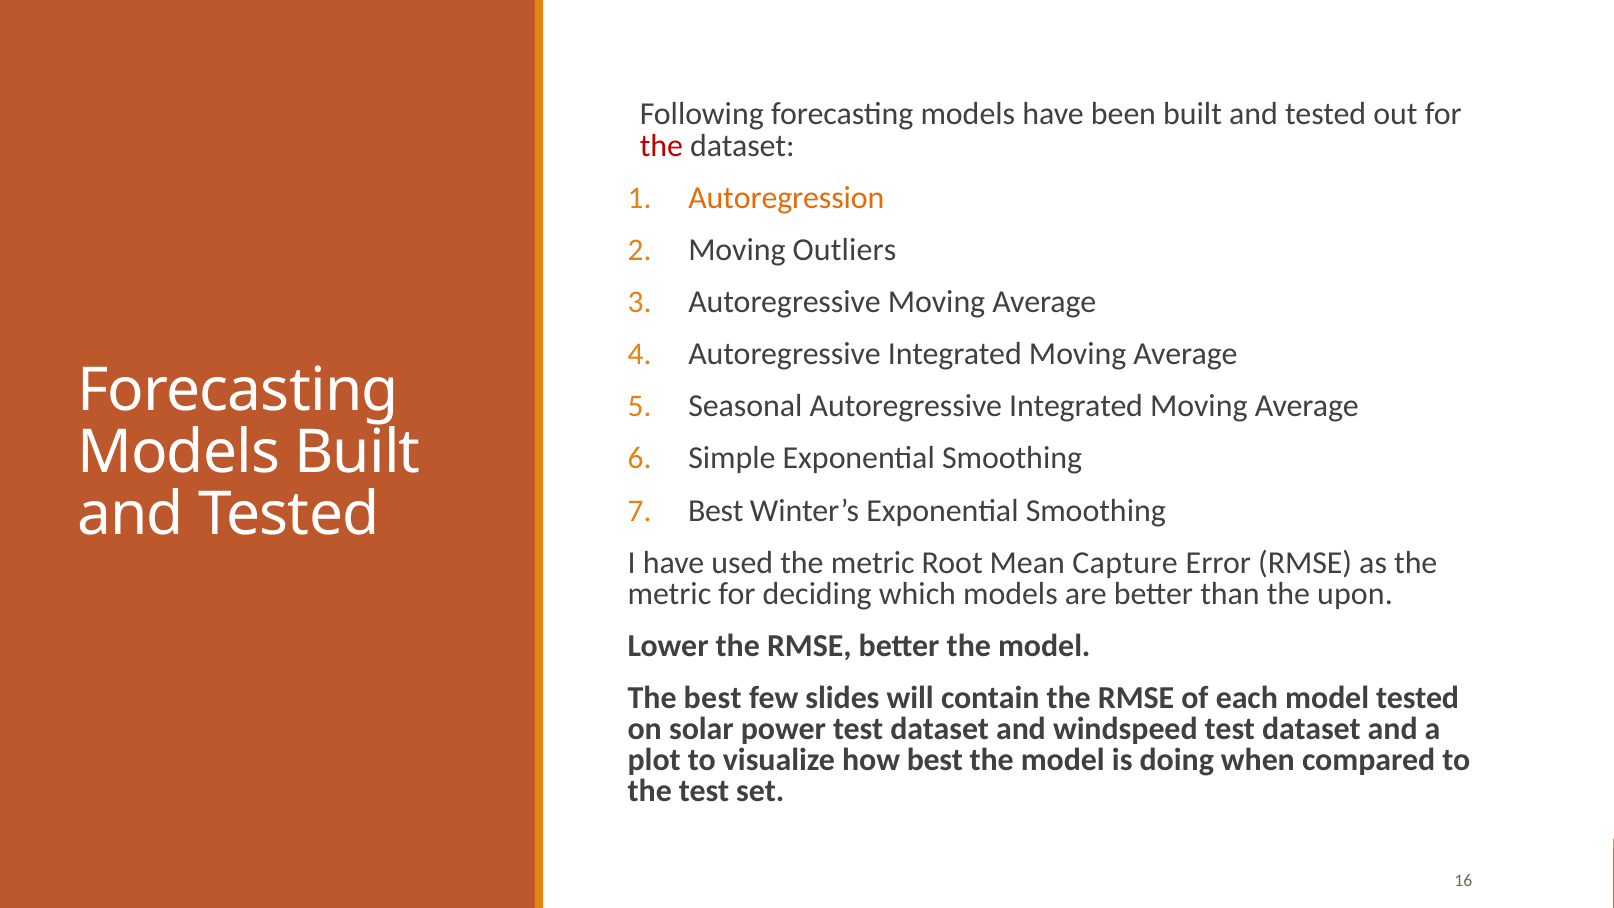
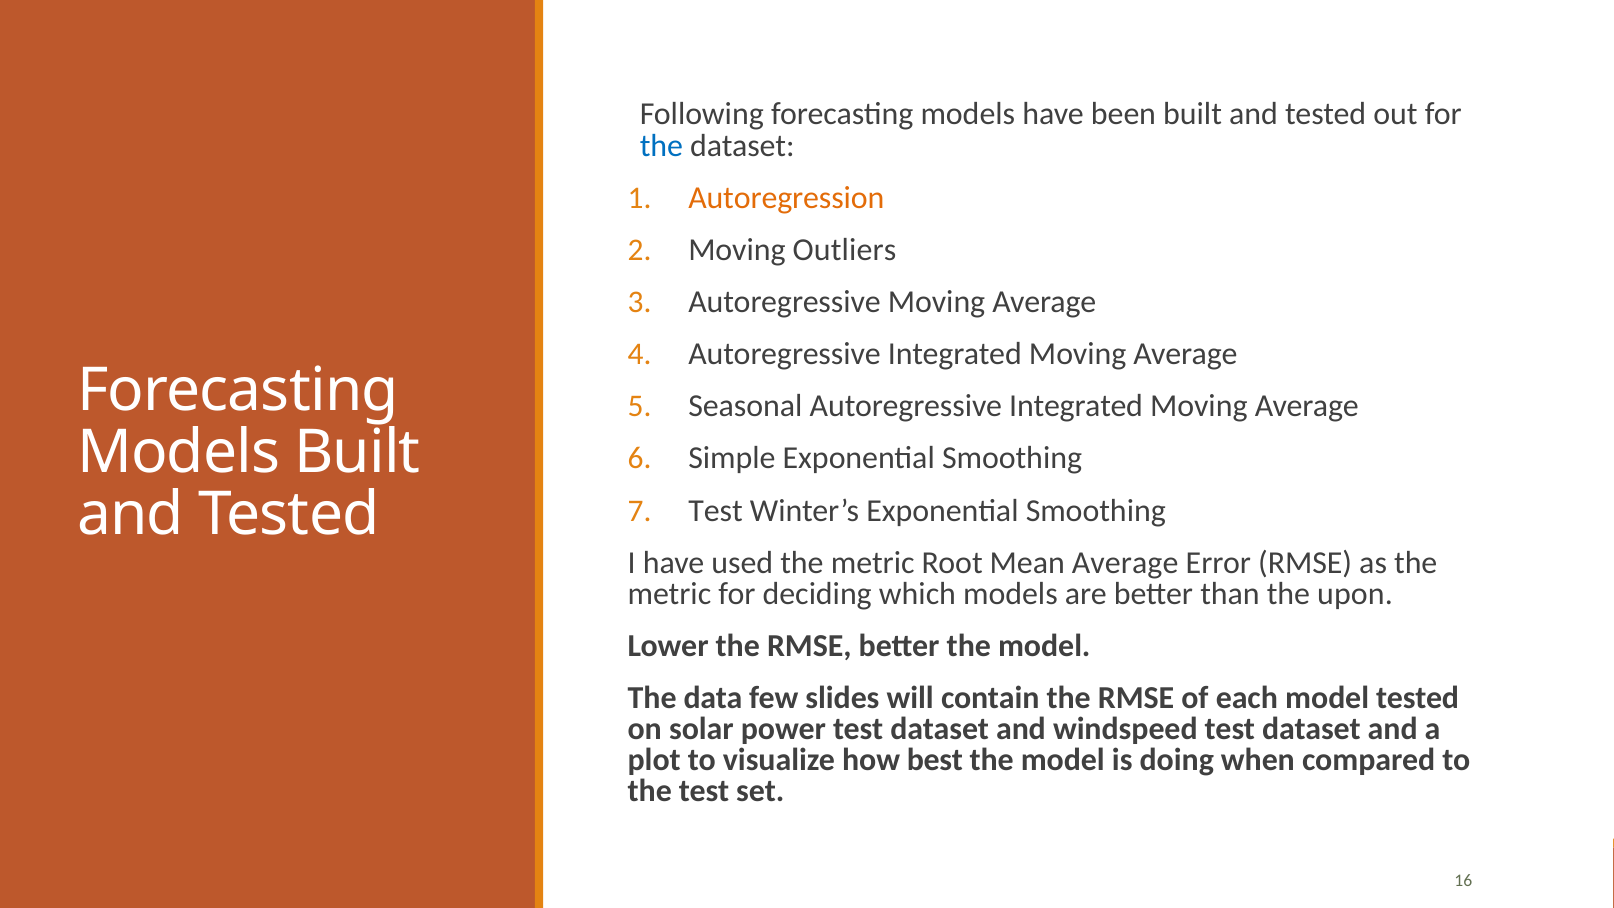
the at (661, 145) colour: red -> blue
Best at (716, 510): Best -> Test
Mean Capture: Capture -> Average
The best: best -> data
